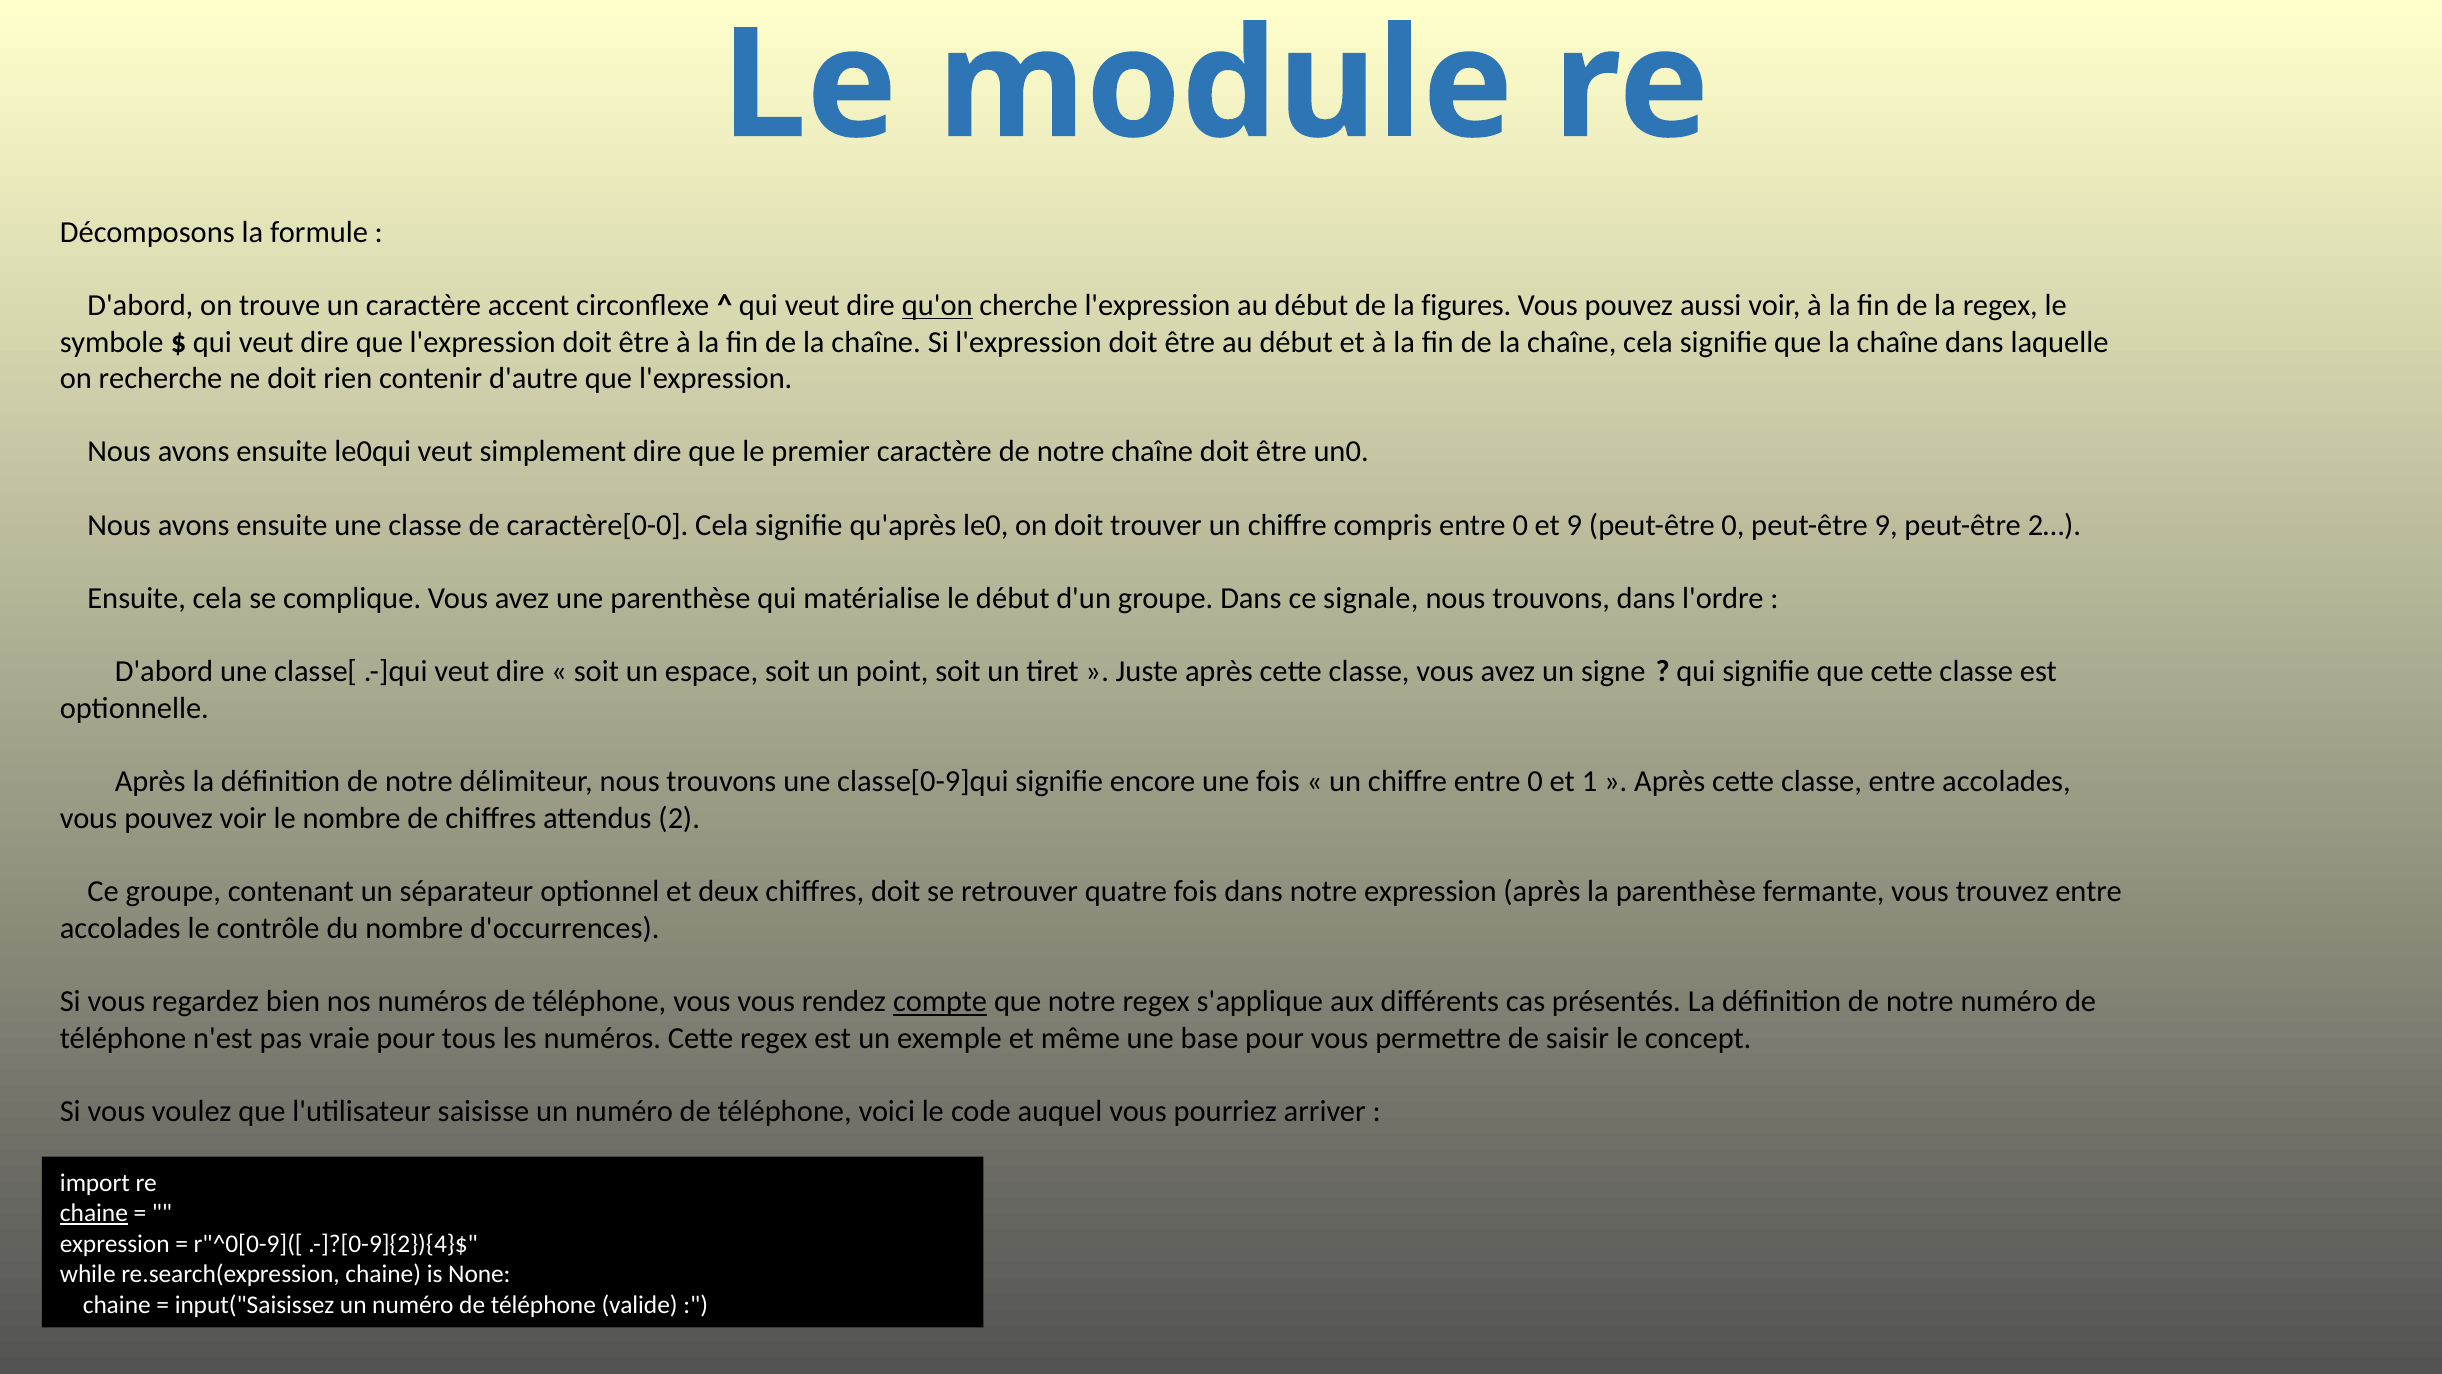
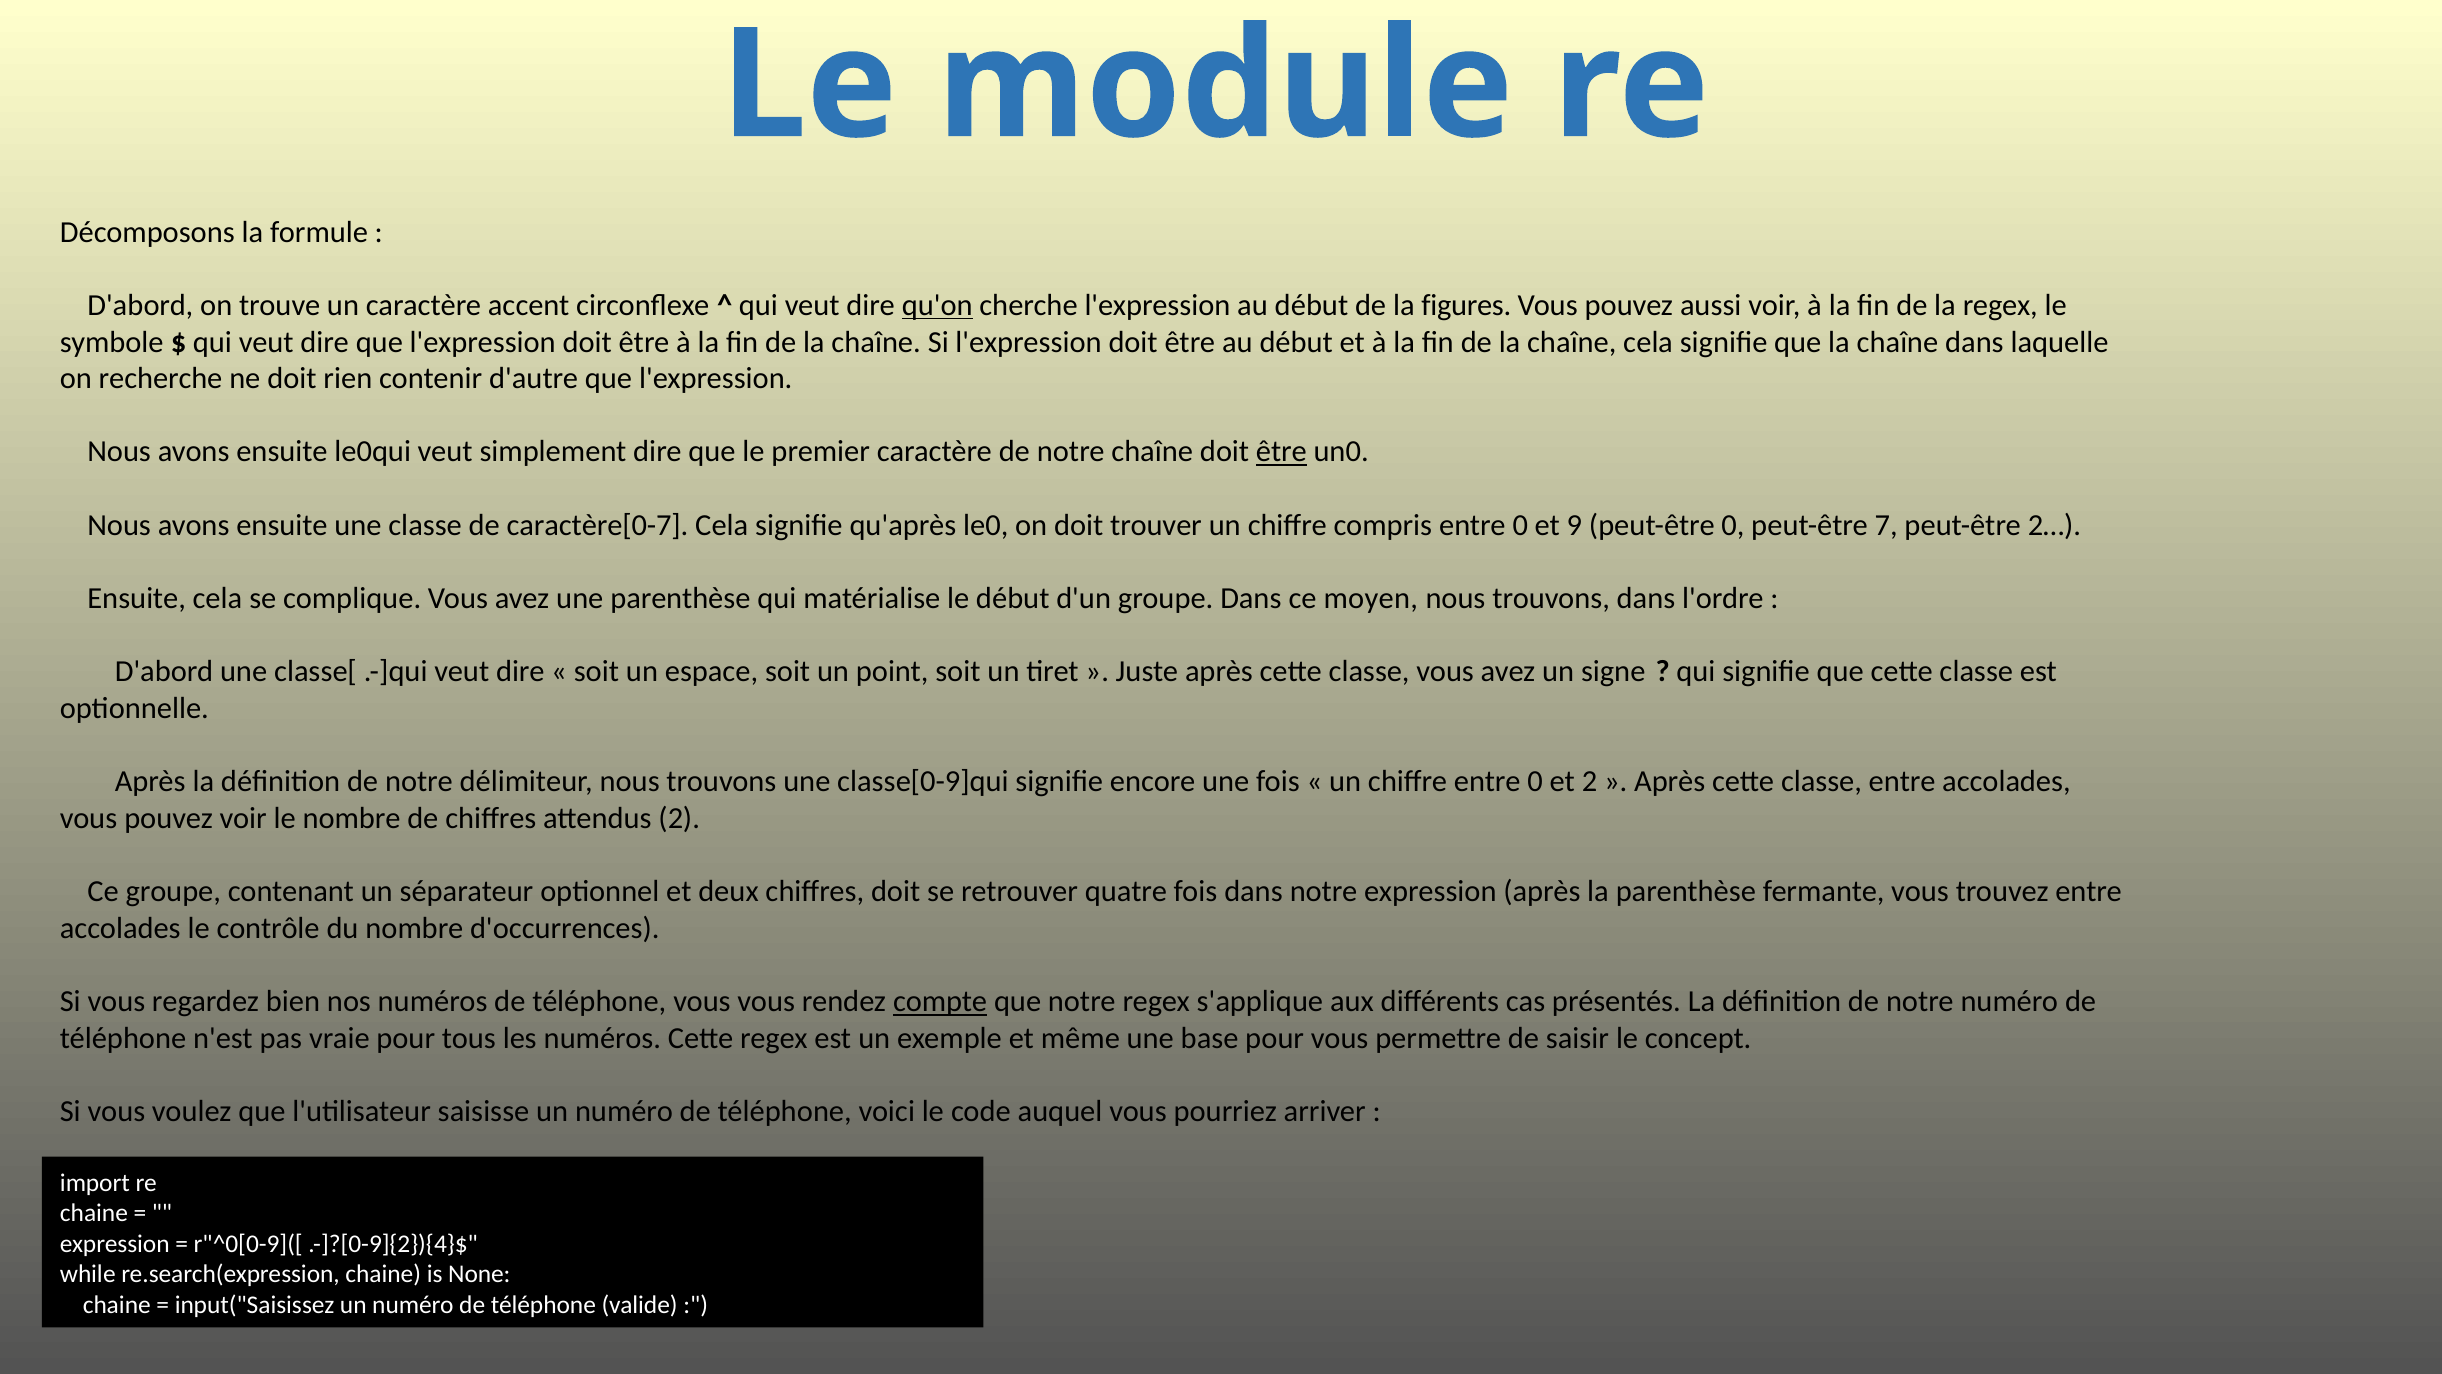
être at (1281, 452) underline: none -> present
caractère[0-0: caractère[0-0 -> caractère[0-7
peut-être 9: 9 -> 7
signale: signale -> moyen
et 1: 1 -> 2
chaine at (94, 1213) underline: present -> none
